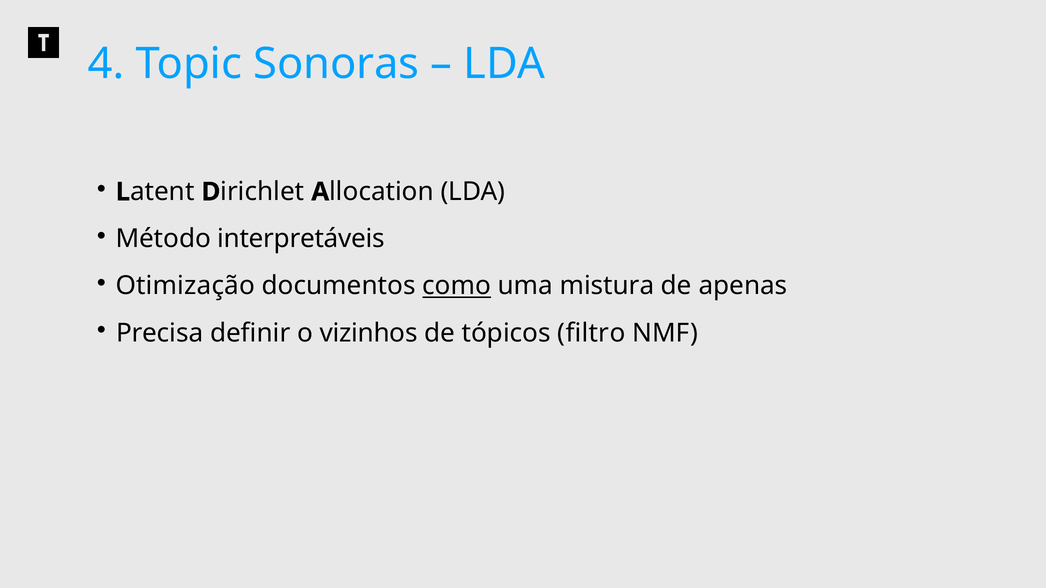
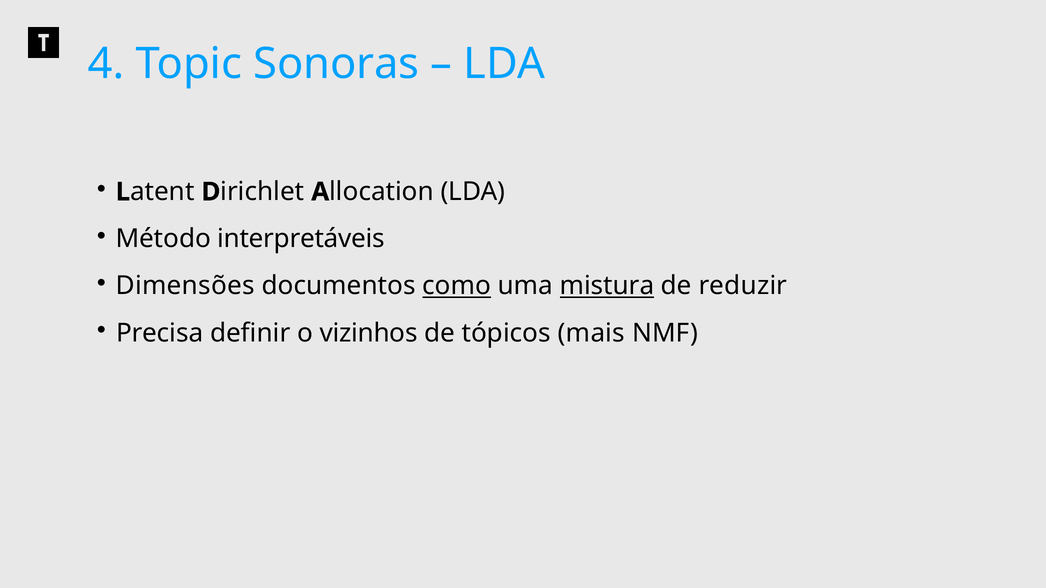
Otimização: Otimização -> Dimensões
mistura underline: none -> present
apenas: apenas -> reduzir
filtro: filtro -> mais
